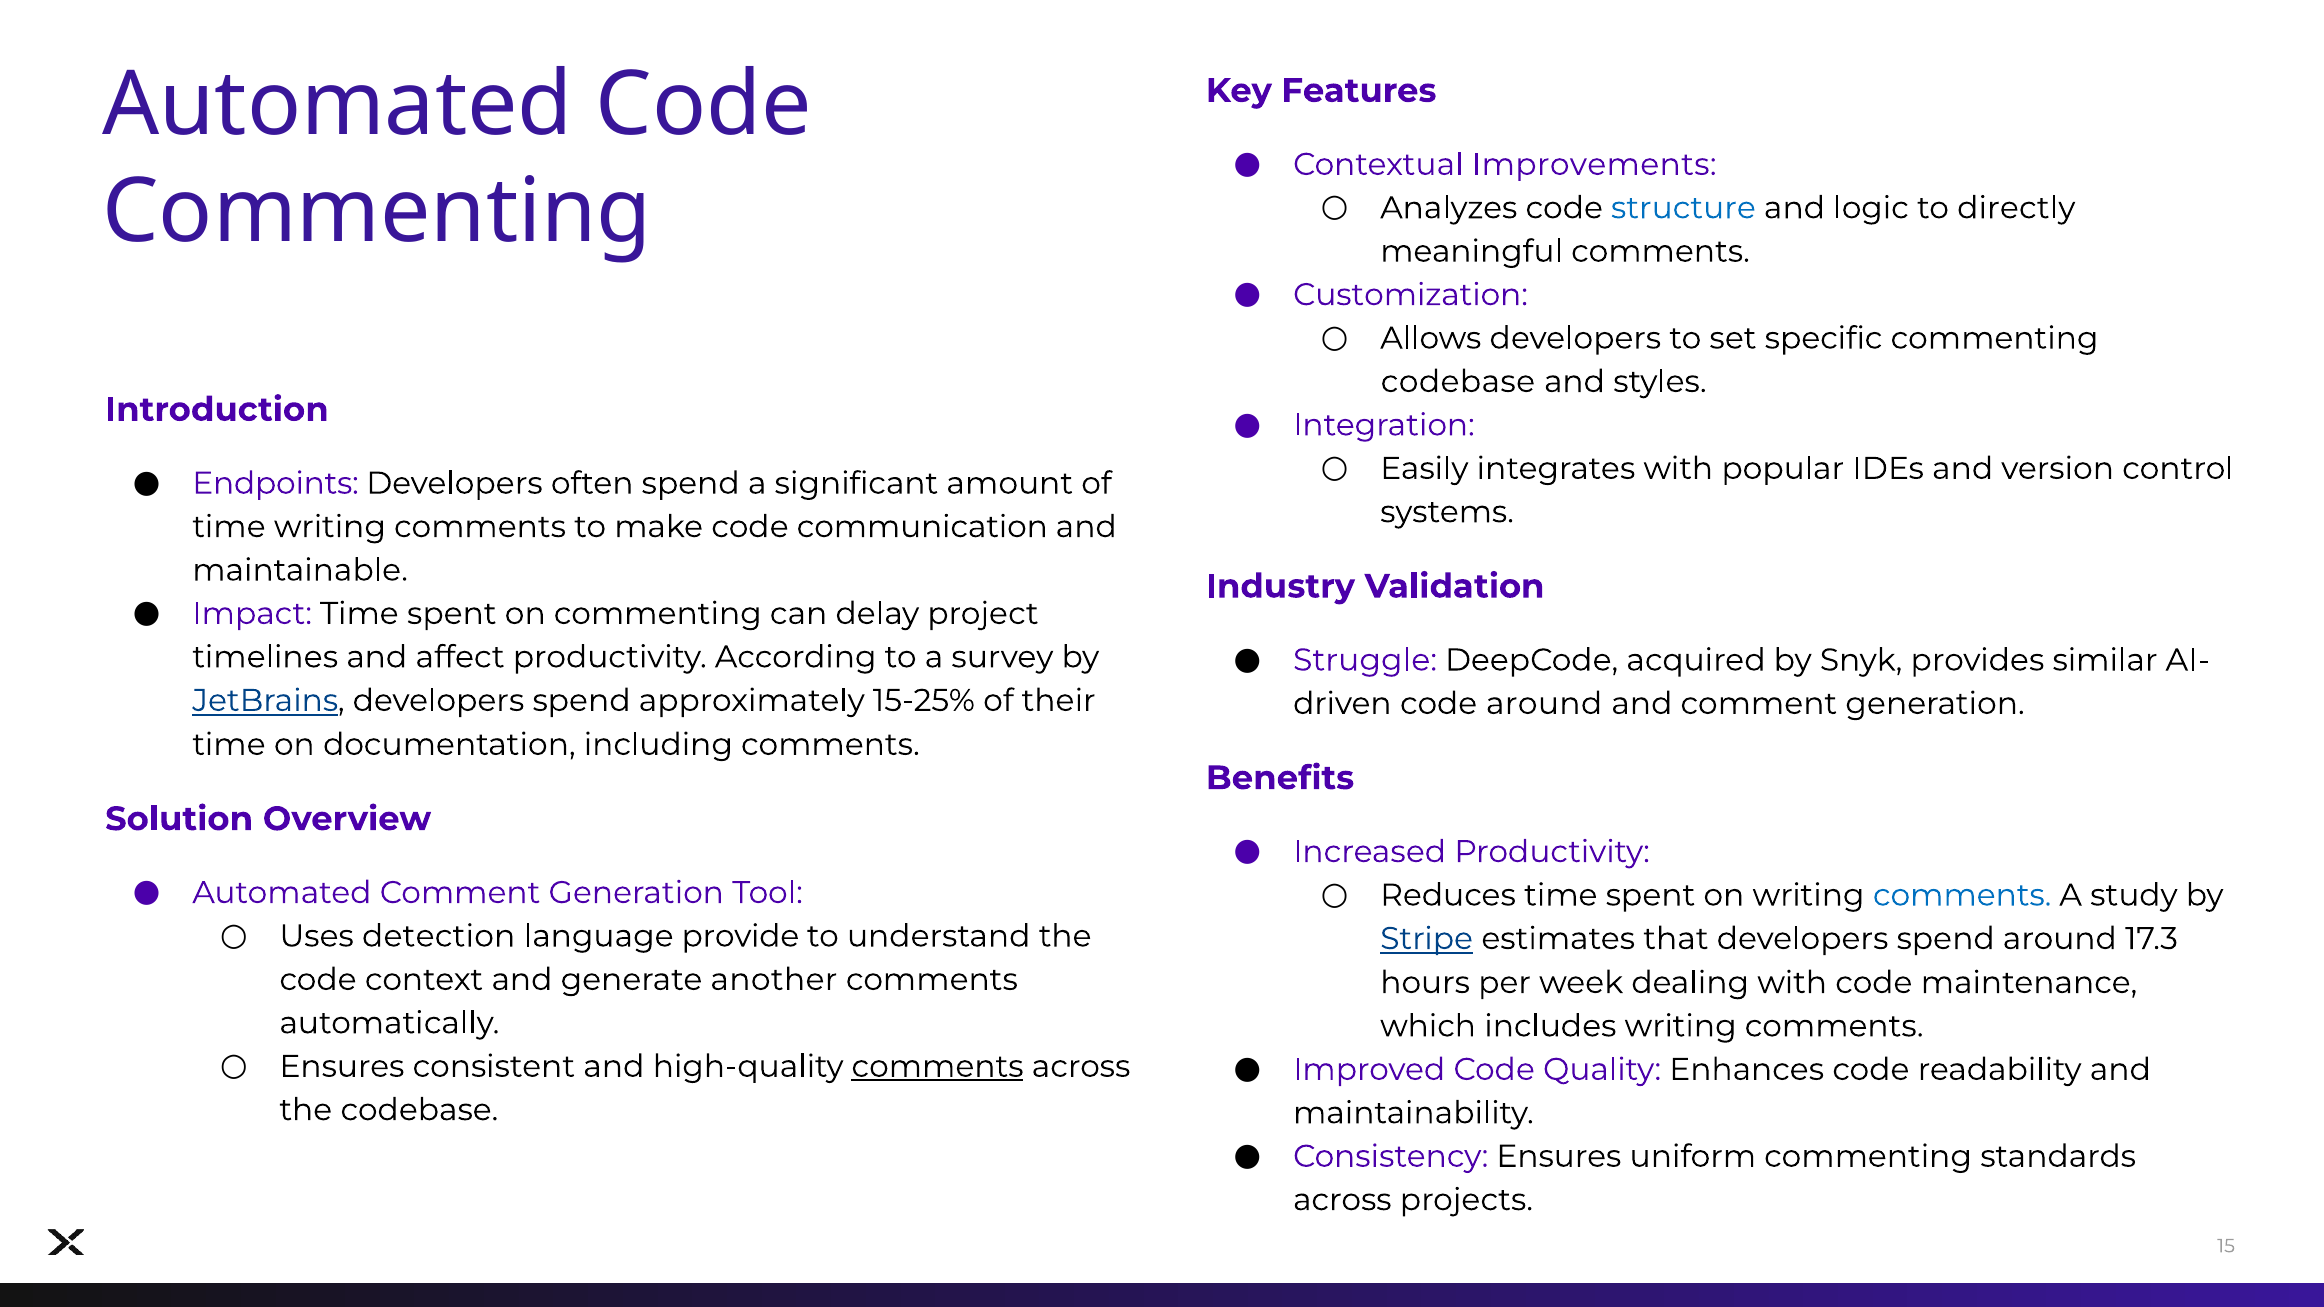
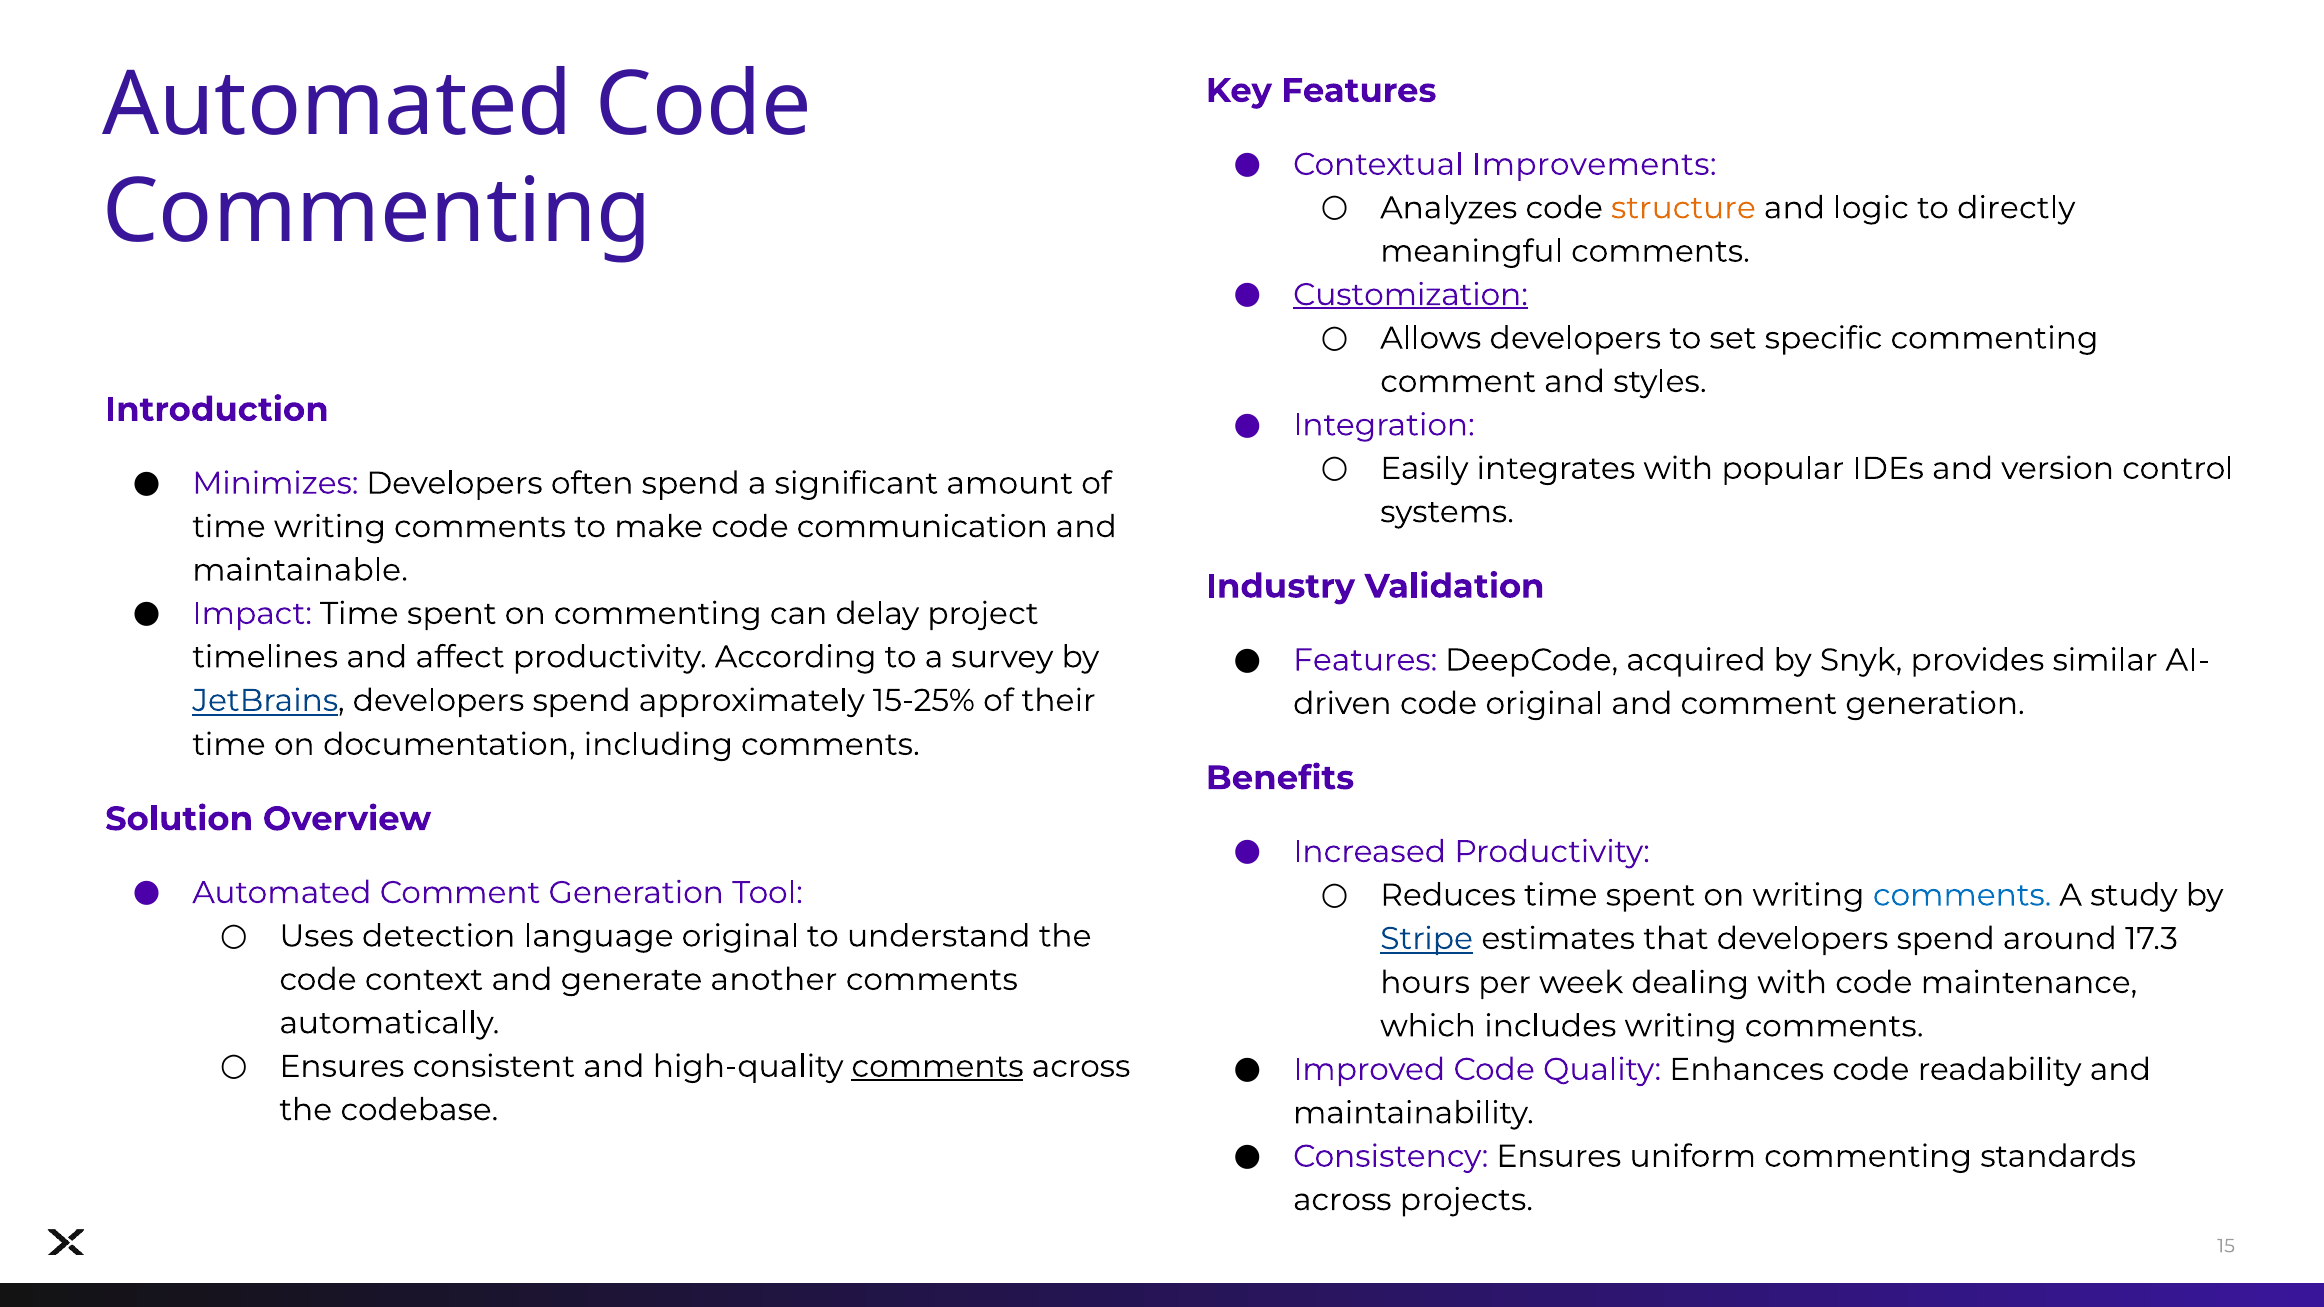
structure colour: blue -> orange
Customization underline: none -> present
codebase at (1458, 382): codebase -> comment
Endpoints: Endpoints -> Minimizes
Struggle at (1365, 660): Struggle -> Features
code around: around -> original
language provide: provide -> original
